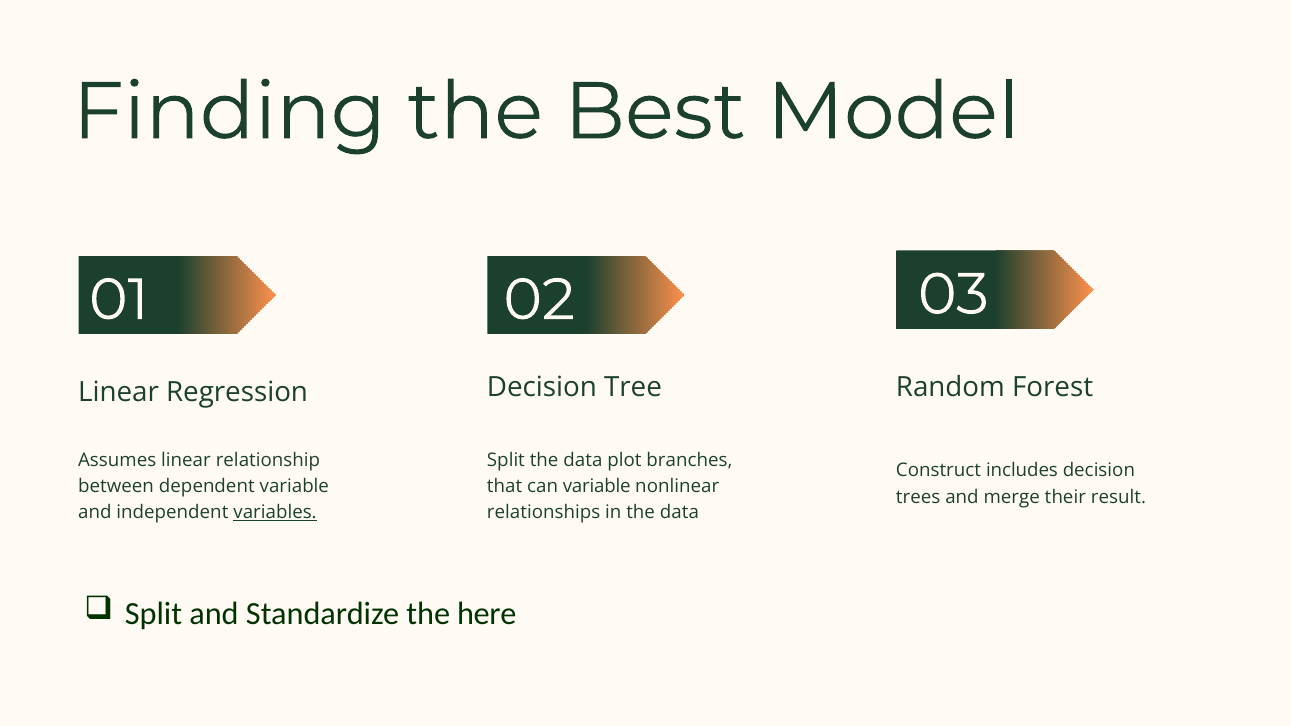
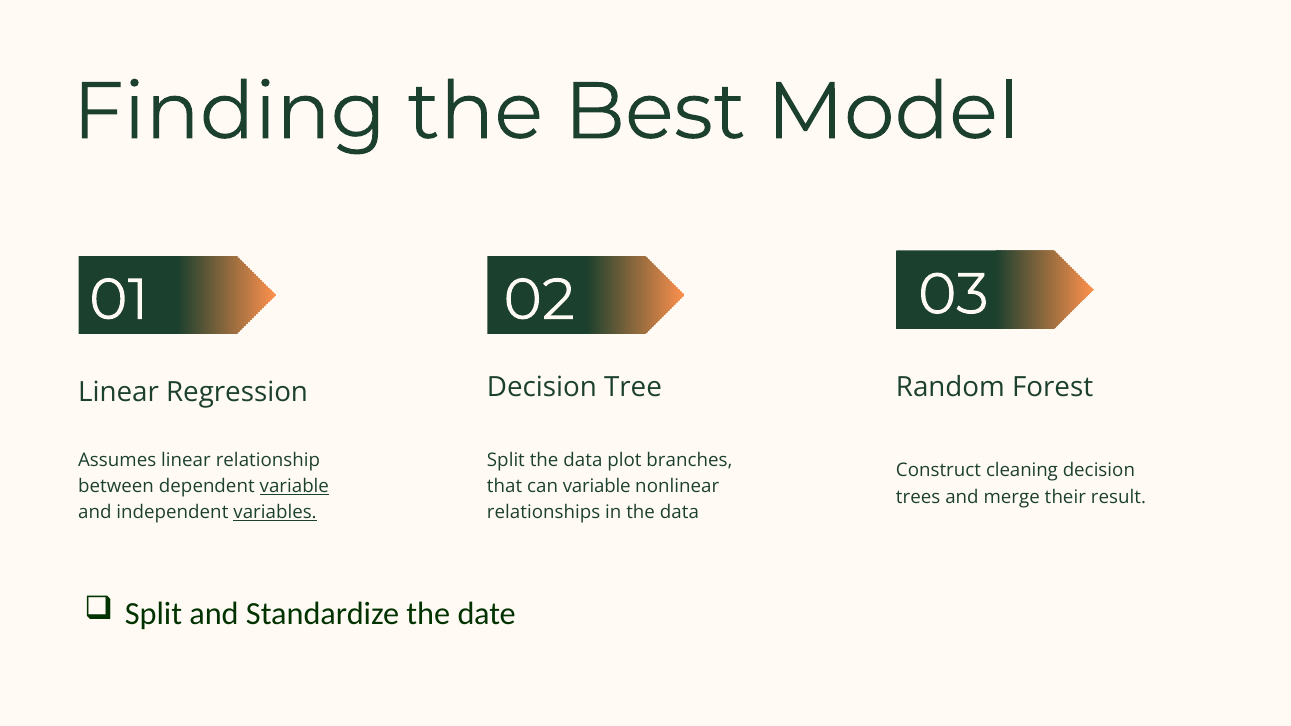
includes: includes -> cleaning
variable at (294, 486) underline: none -> present
here: here -> date
